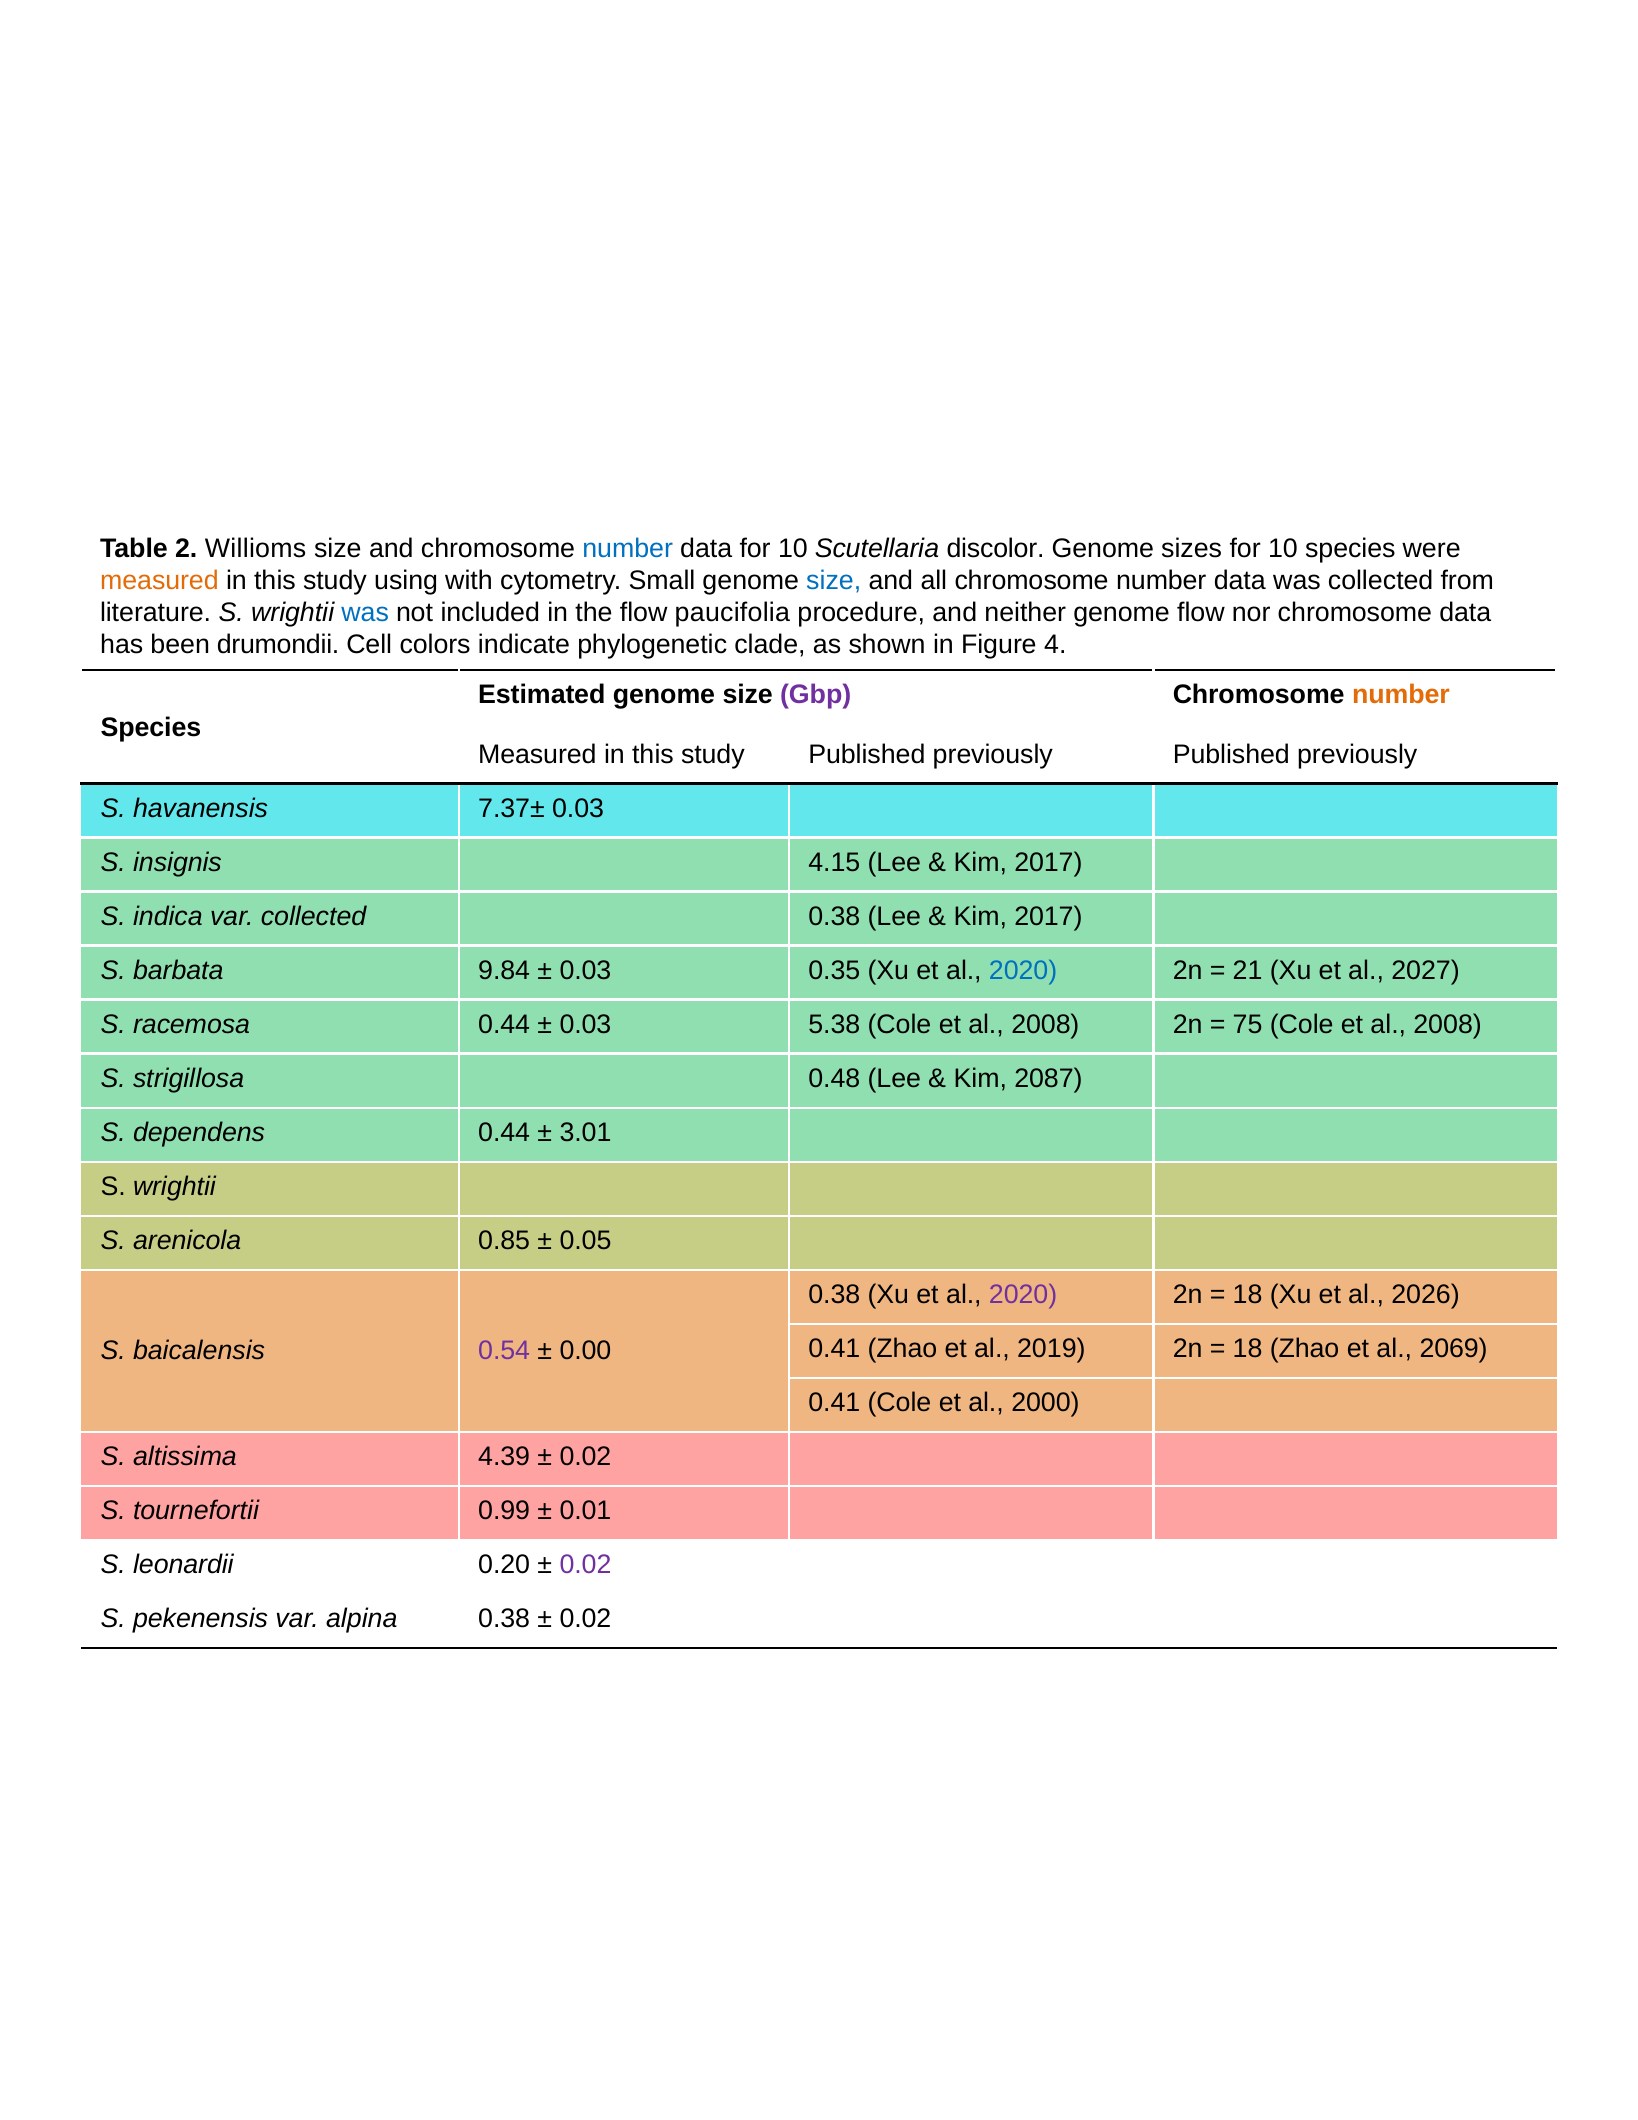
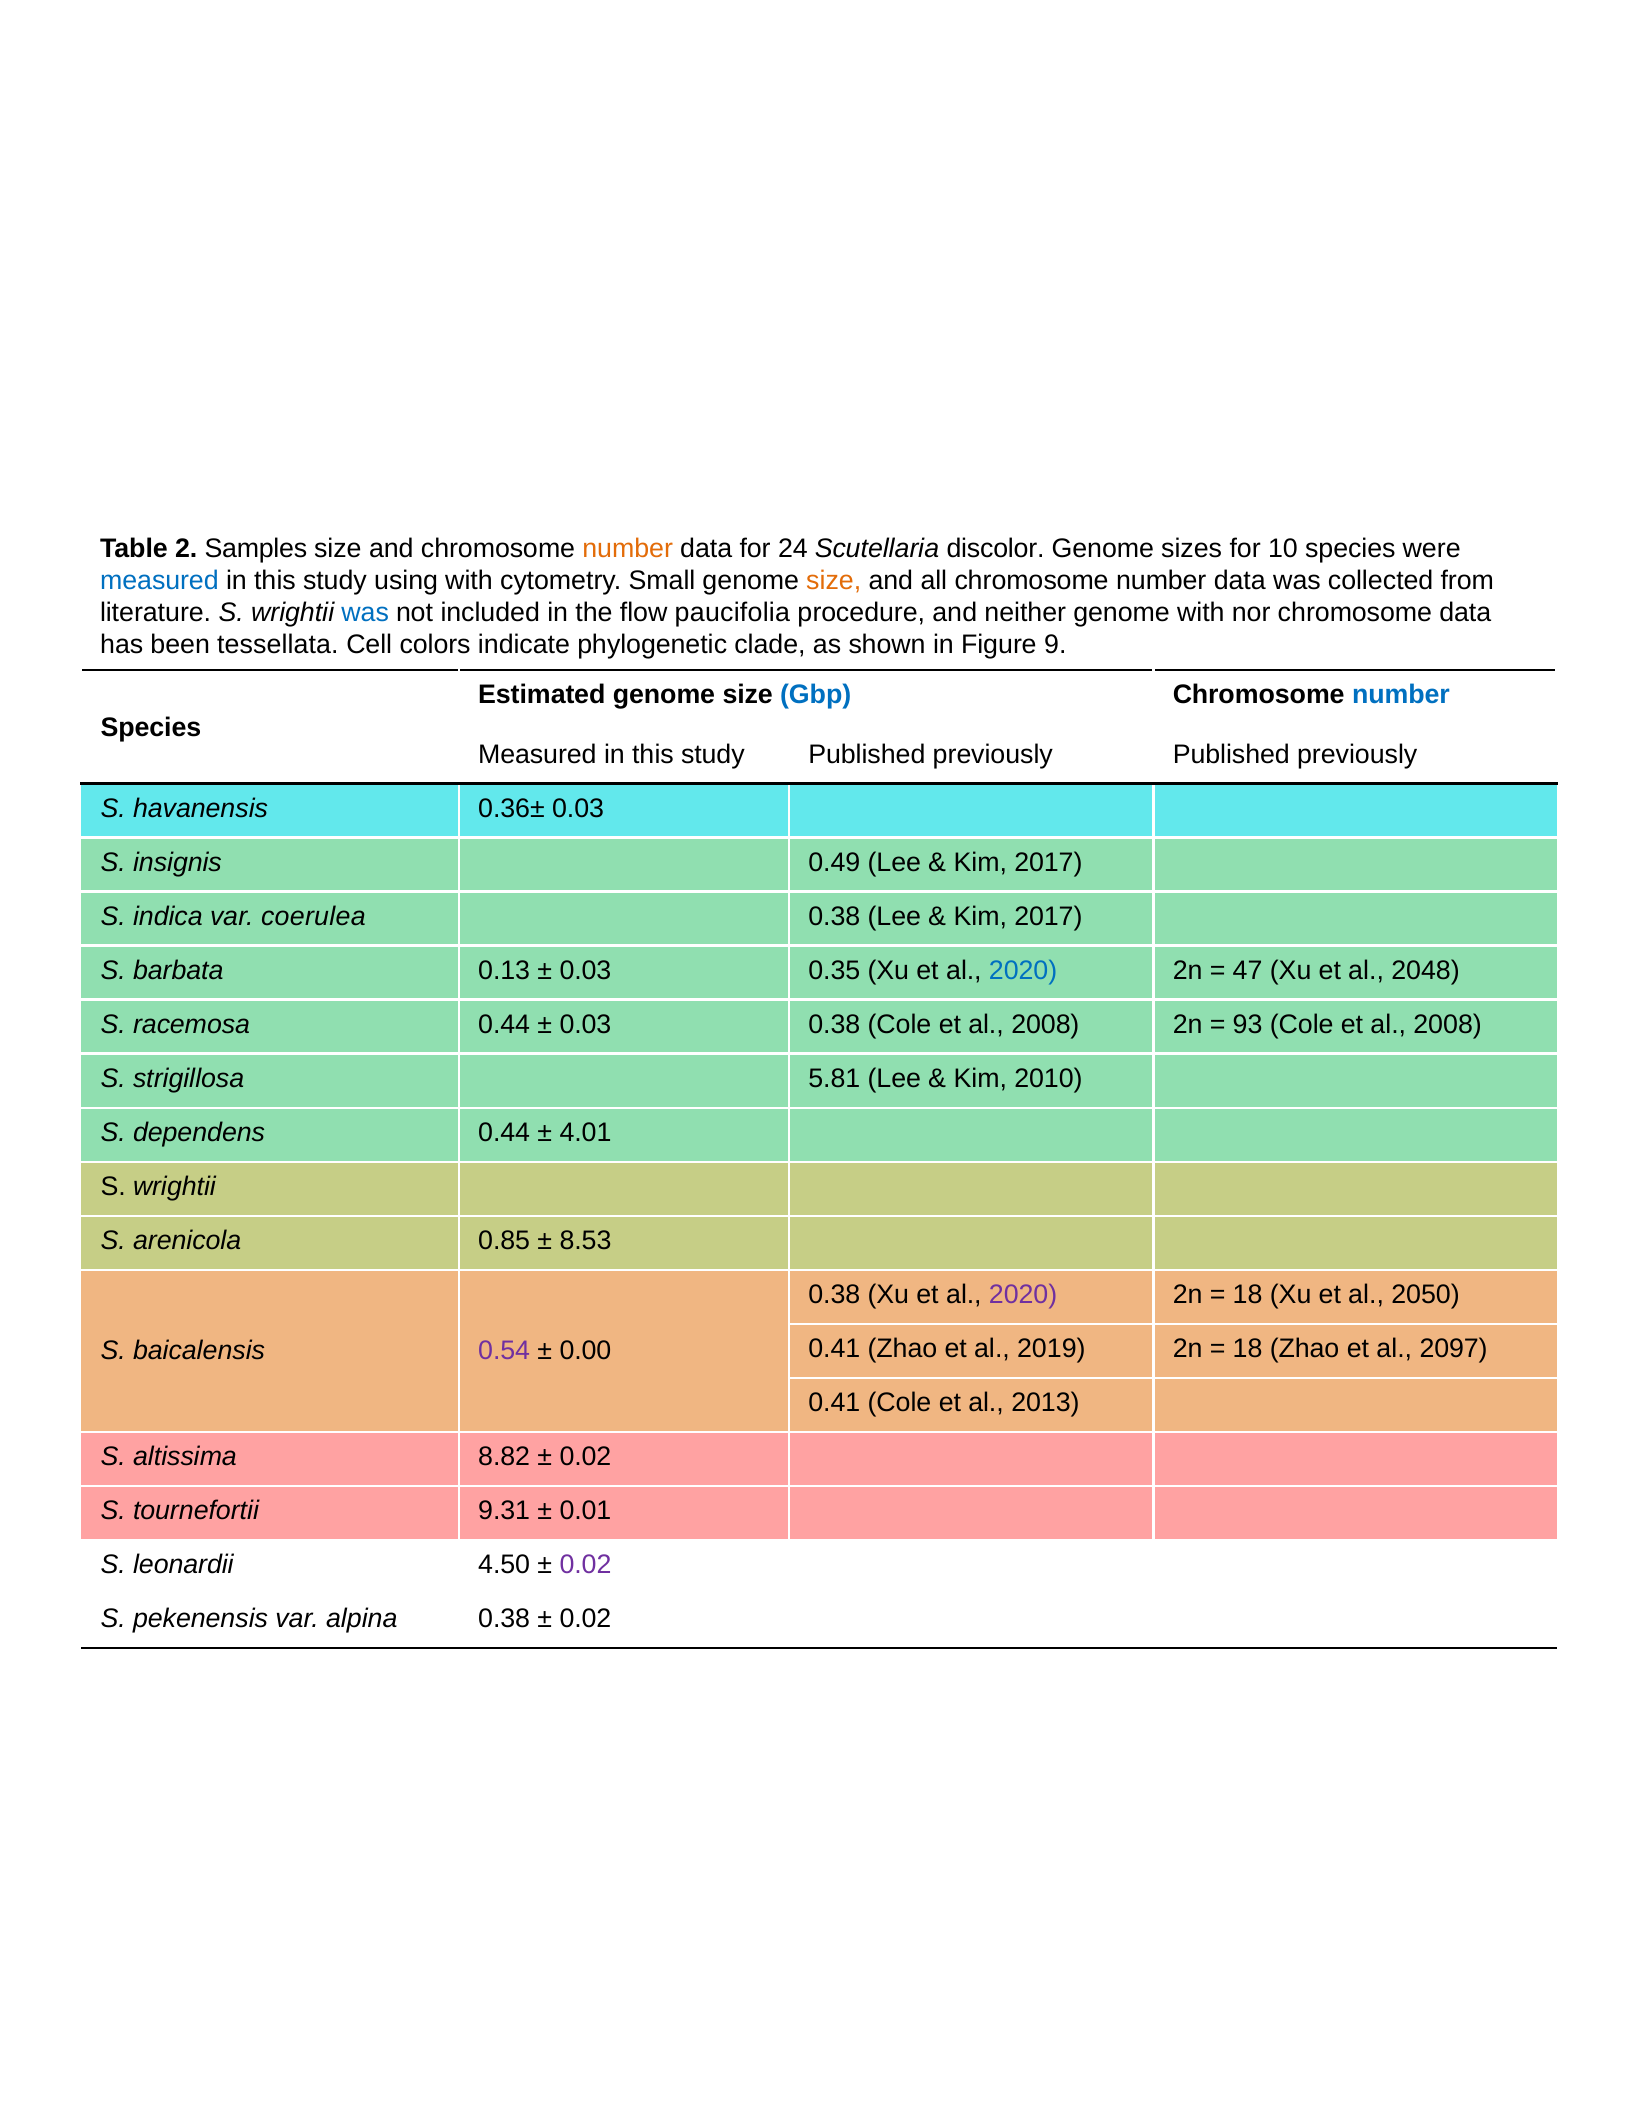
Willioms: Willioms -> Samples
number at (628, 548) colour: blue -> orange
data for 10: 10 -> 24
measured at (159, 580) colour: orange -> blue
size at (834, 580) colour: blue -> orange
genome flow: flow -> with
drumondii: drumondii -> tessellata
4: 4 -> 9
Gbp colour: purple -> blue
number at (1401, 695) colour: orange -> blue
7.37±: 7.37± -> 0.36±
4.15: 4.15 -> 0.49
var collected: collected -> coerulea
9.84: 9.84 -> 0.13
21: 21 -> 47
2027: 2027 -> 2048
0.03 5.38: 5.38 -> 0.38
75: 75 -> 93
0.48: 0.48 -> 5.81
2087: 2087 -> 2010
3.01: 3.01 -> 4.01
0.05: 0.05 -> 8.53
2026: 2026 -> 2050
2069: 2069 -> 2097
2000: 2000 -> 2013
4.39: 4.39 -> 8.82
0.99: 0.99 -> 9.31
0.20: 0.20 -> 4.50
